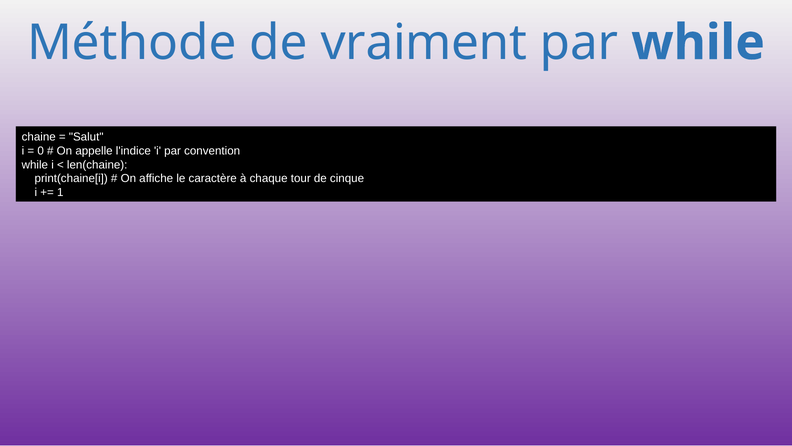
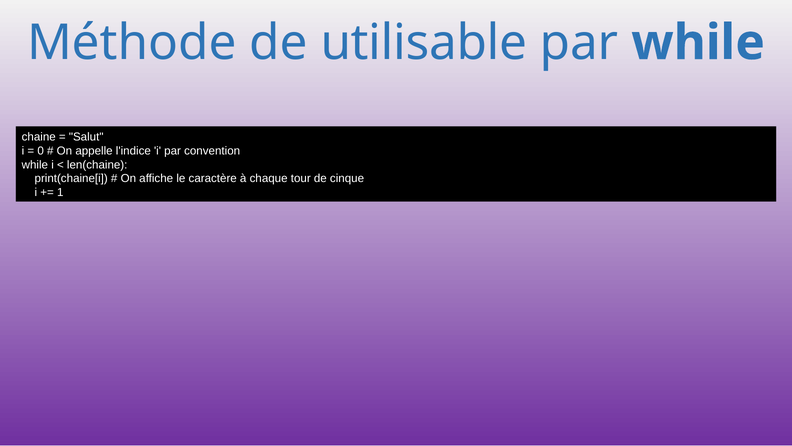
vraiment: vraiment -> utilisable
